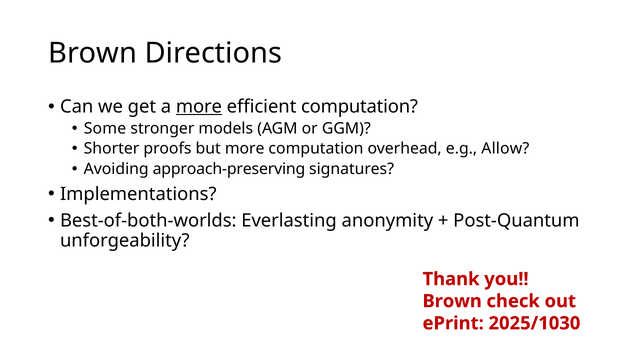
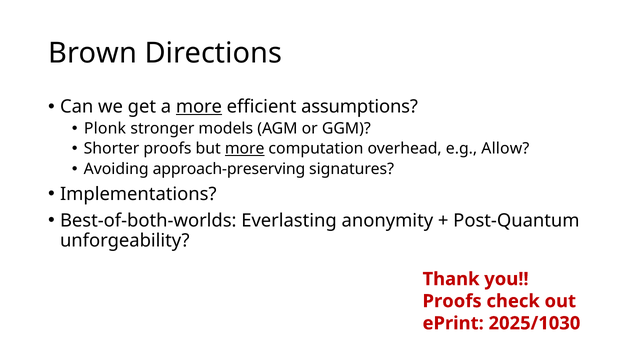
efficient computation: computation -> assumptions
Some: Some -> Plonk
more at (245, 149) underline: none -> present
Brown at (452, 302): Brown -> Proofs
